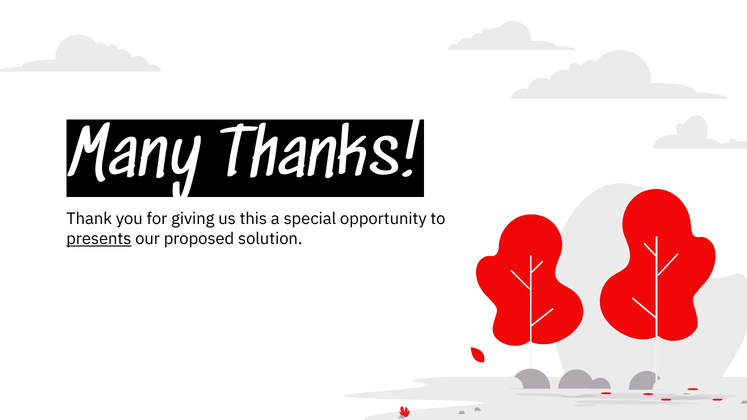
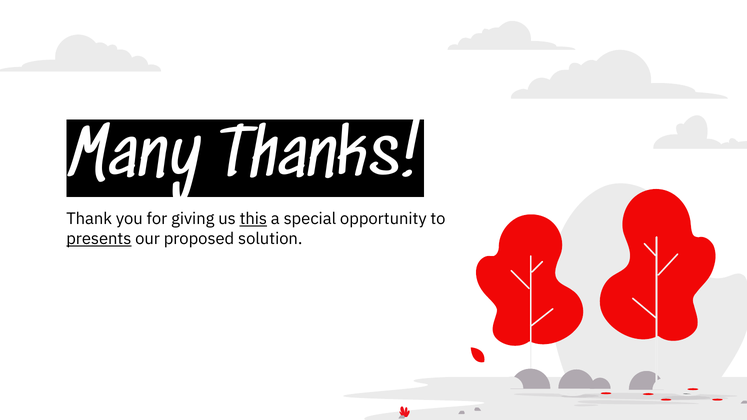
this underline: none -> present
